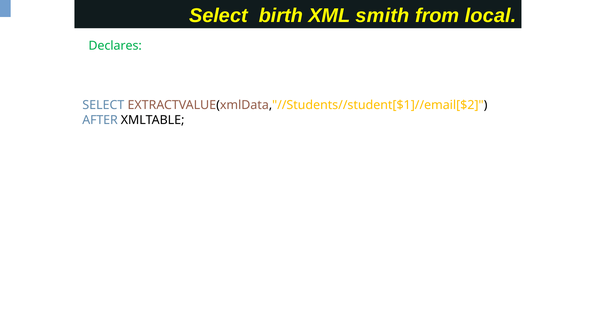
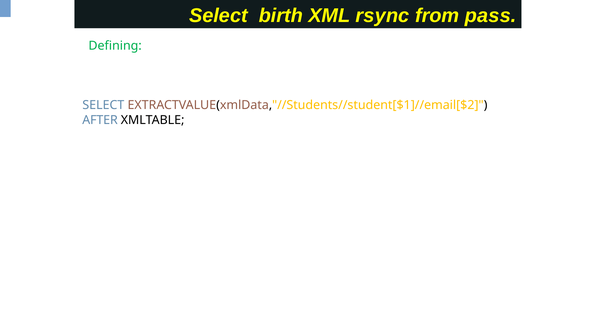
smith: smith -> rsync
local: local -> pass
Declares: Declares -> Defining
